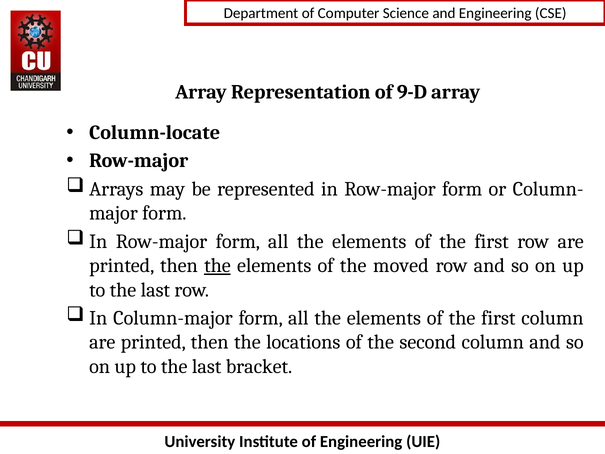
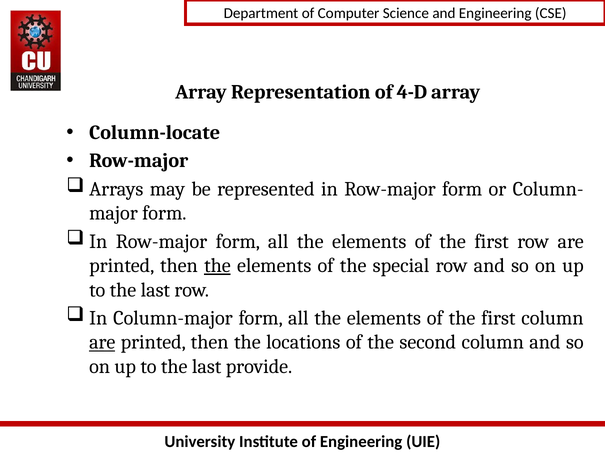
9-D: 9-D -> 4-D
moved: moved -> special
are at (102, 342) underline: none -> present
bracket: bracket -> provide
